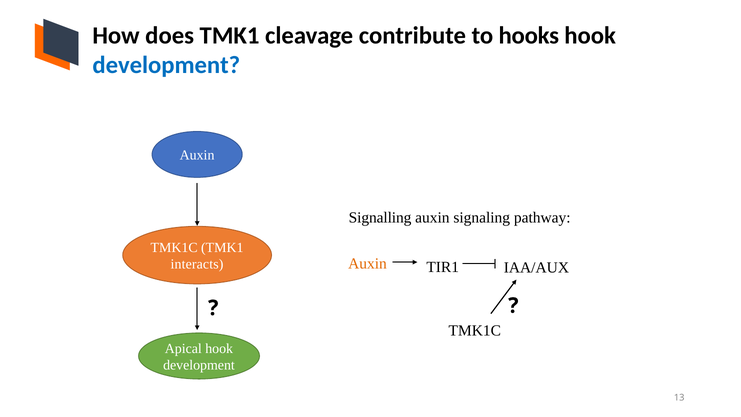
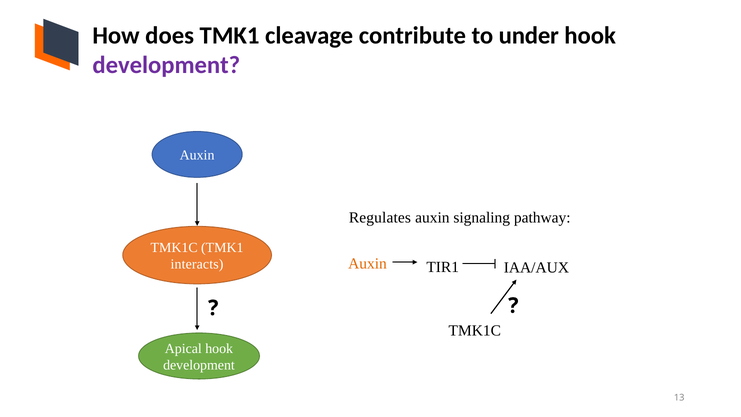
hooks: hooks -> under
development at (166, 65) colour: blue -> purple
Signalling: Signalling -> Regulates
